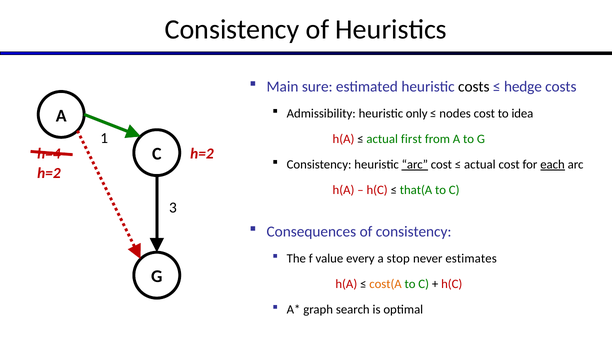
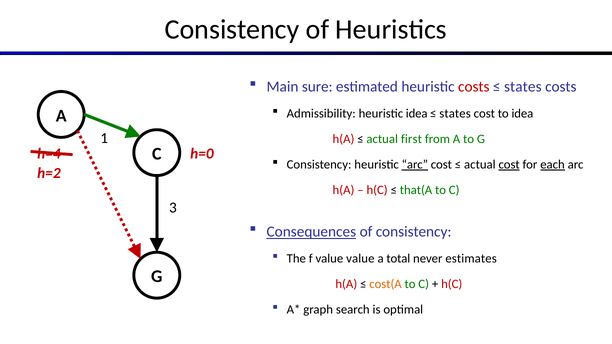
costs at (474, 87) colour: black -> red
hedge at (523, 87): hedge -> states
heuristic only: only -> idea
nodes at (455, 114): nodes -> states
h=2 at (202, 154): h=2 -> h=0
cost at (509, 165) underline: none -> present
Consequences underline: none -> present
value every: every -> value
stop: stop -> total
